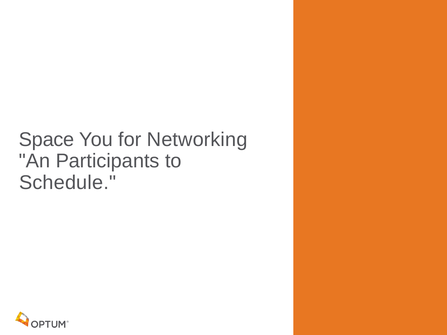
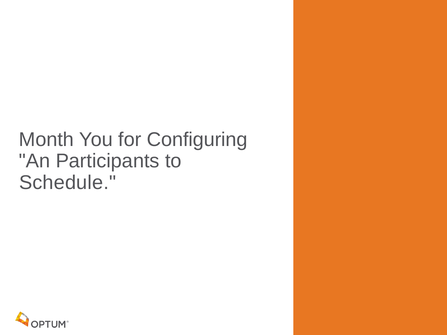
Space: Space -> Month
Networking: Networking -> Configuring
